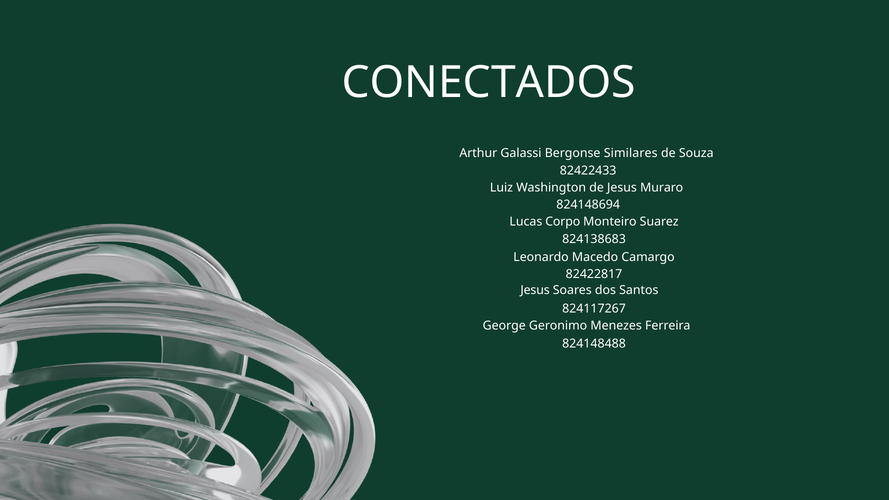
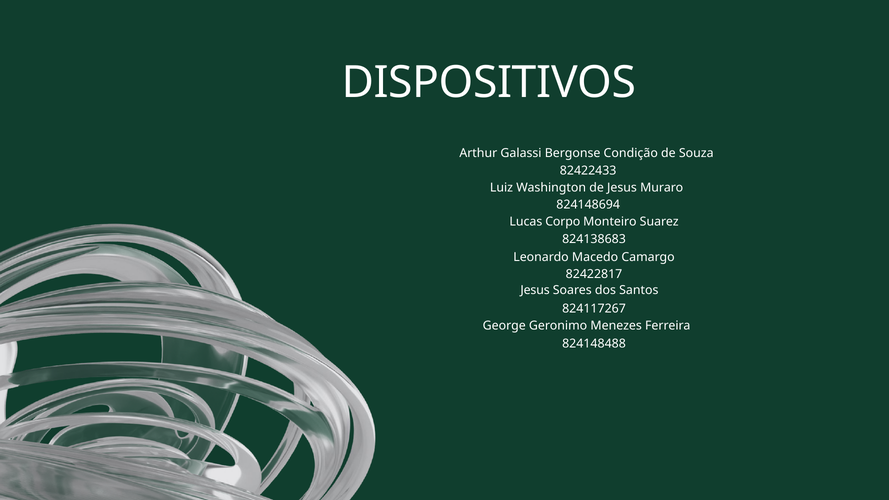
CONECTADOS: CONECTADOS -> DISPOSITIVOS
Similares: Similares -> Condição
